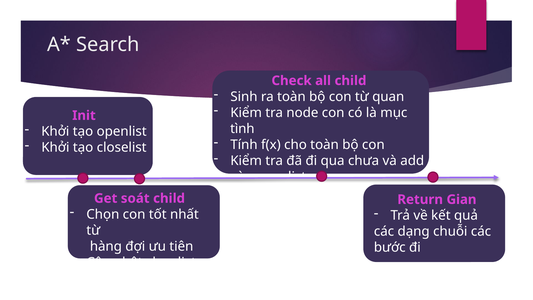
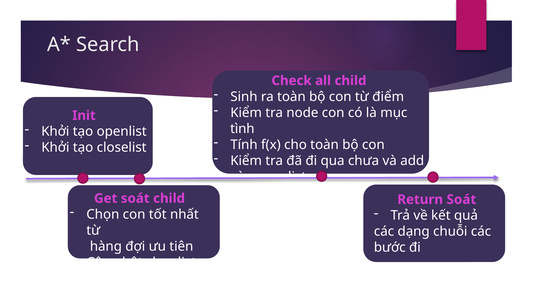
quan: quan -> điểm
Gian at (462, 199): Gian -> Soát
